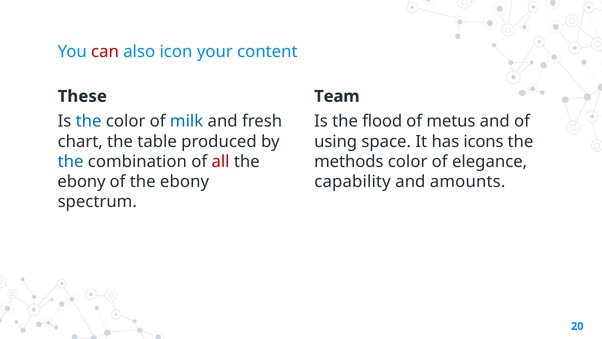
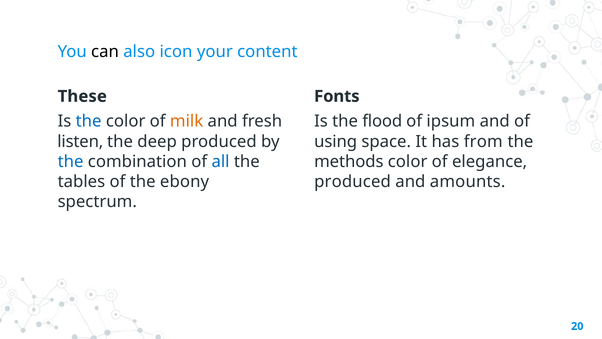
can colour: red -> black
Team: Team -> Fonts
milk colour: blue -> orange
metus: metus -> ipsum
chart: chart -> listen
table: table -> deep
icons: icons -> from
all colour: red -> blue
ebony at (82, 182): ebony -> tables
capability at (353, 182): capability -> produced
